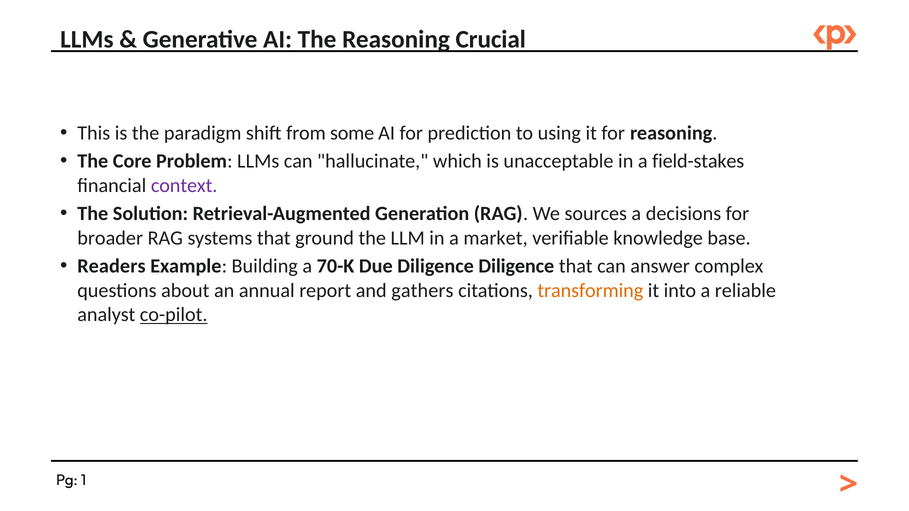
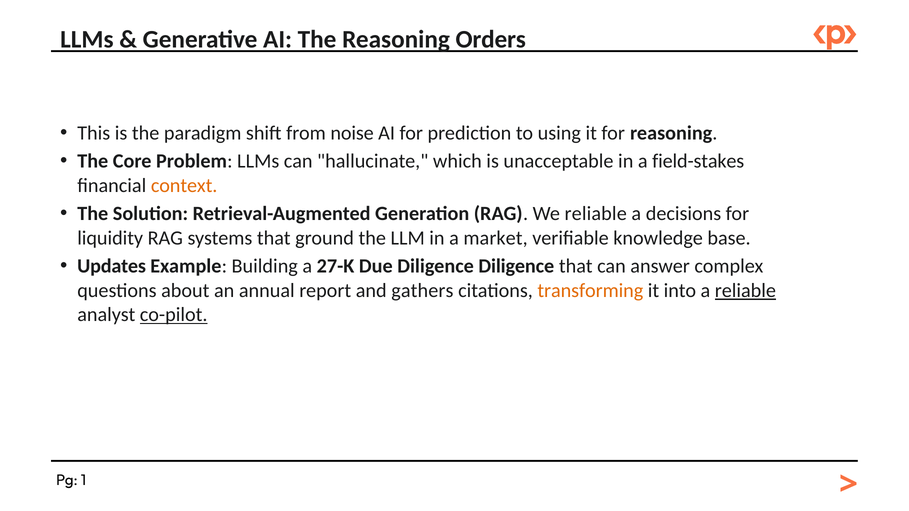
Crucial: Crucial -> Orders
some: some -> noise
context colour: purple -> orange
We sources: sources -> reliable
broader: broader -> liquidity
Readers: Readers -> Updates
70-K: 70-K -> 27-K
reliable at (745, 291) underline: none -> present
